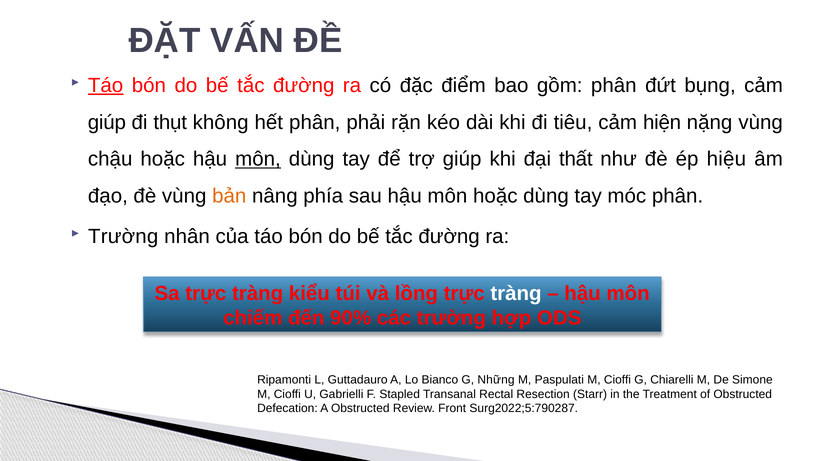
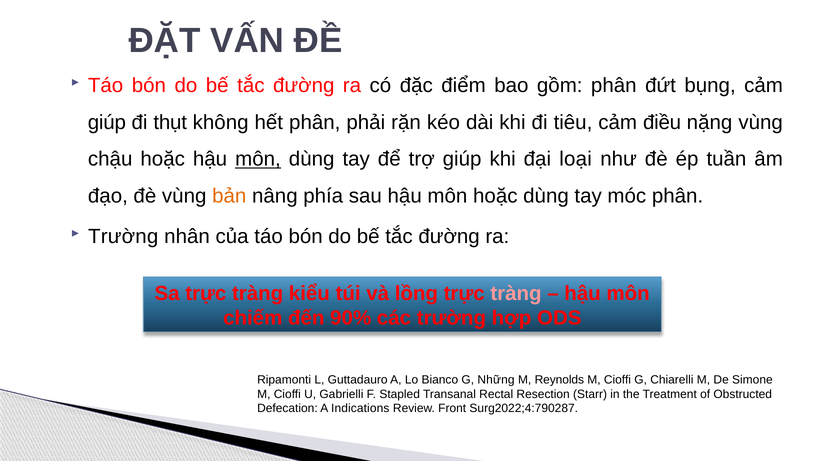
Táo at (106, 85) underline: present -> none
hiện: hiện -> điều
thất: thất -> loại
hiệu: hiệu -> tuần
tràng at (516, 293) colour: white -> pink
Paspulati: Paspulati -> Reynolds
A Obstructed: Obstructed -> Indications
Surg2022;5:790287: Surg2022;5:790287 -> Surg2022;4:790287
